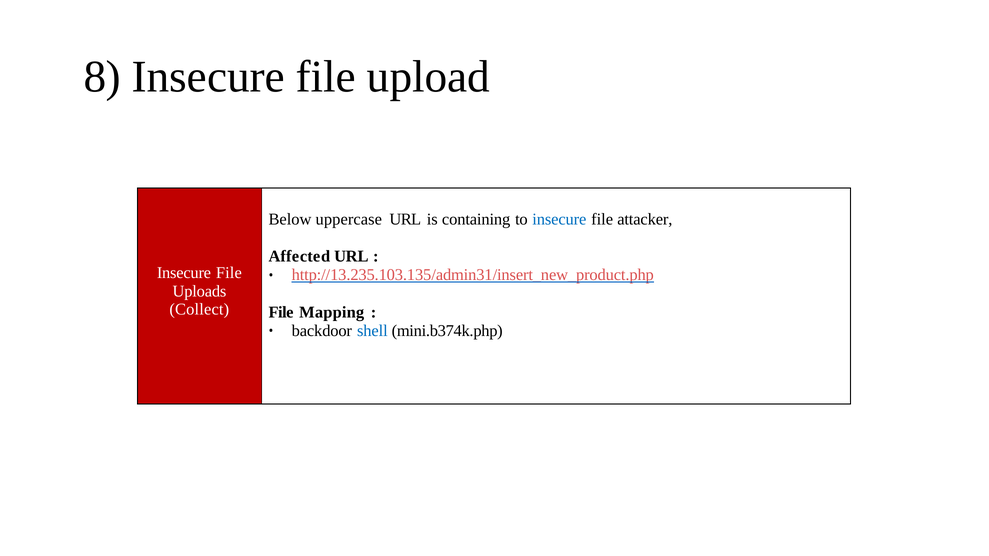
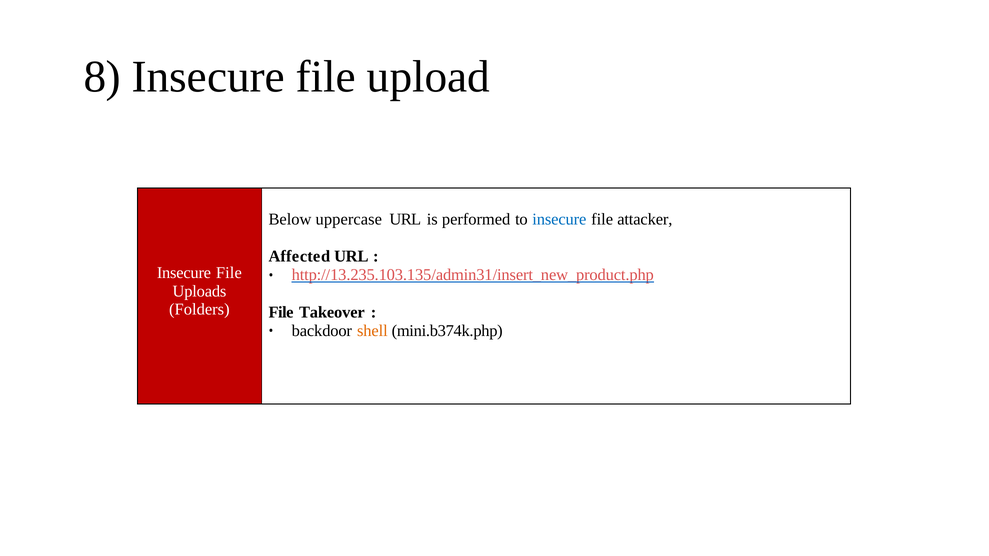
containing: containing -> performed
Collect: Collect -> Folders
Mapping: Mapping -> Takeover
shell colour: blue -> orange
